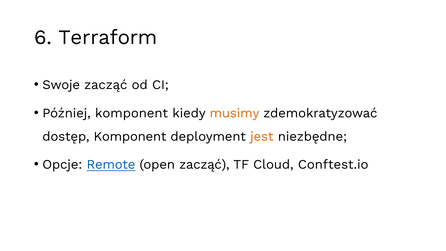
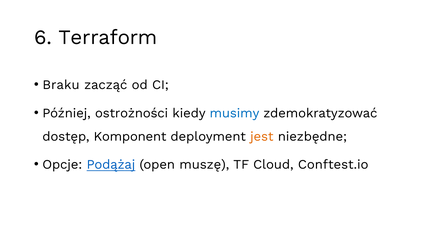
Swoje: Swoje -> Braku
Później komponent: komponent -> ostrożności
musimy colour: orange -> blue
Remote: Remote -> Podążaj
open zacząć: zacząć -> muszę
